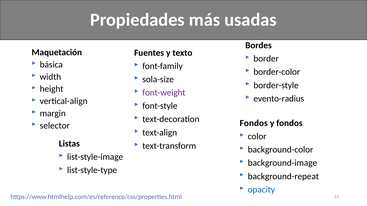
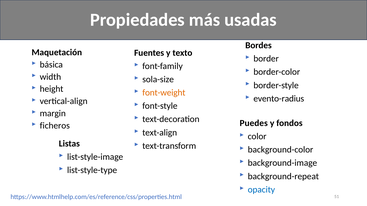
font-weight colour: purple -> orange
Fondos at (254, 123): Fondos -> Puedes
selector: selector -> ficheros
